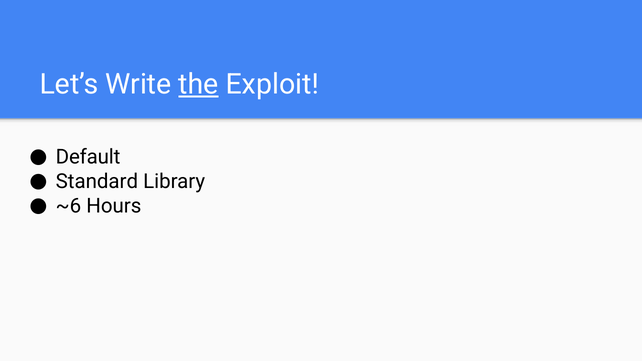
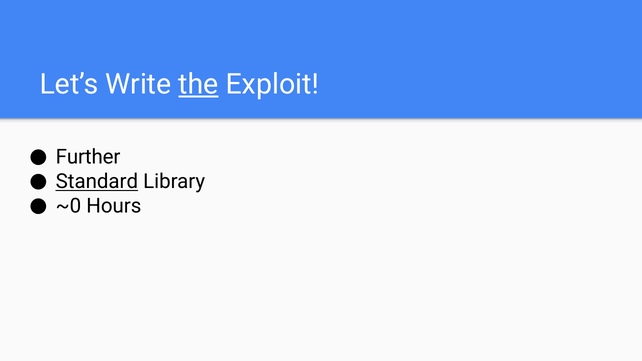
Default: Default -> Further
Standard underline: none -> present
~6: ~6 -> ~0
